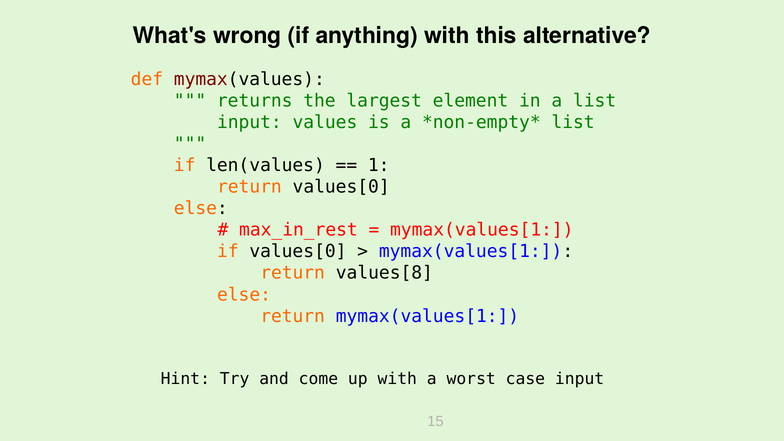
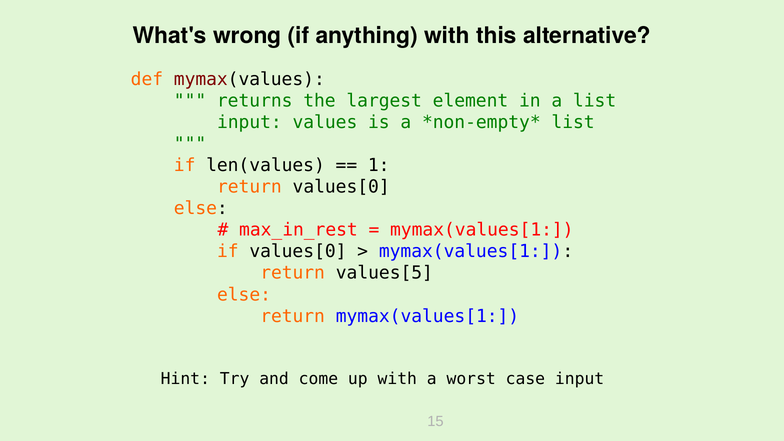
values[8: values[8 -> values[5
